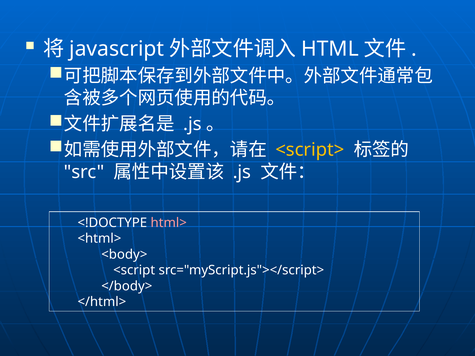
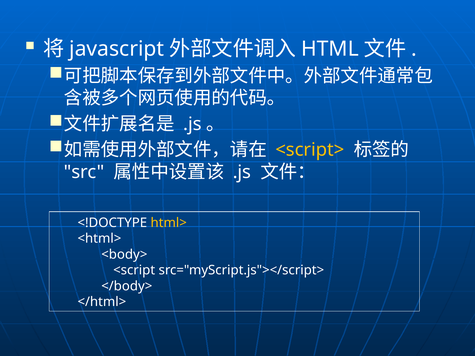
html> colour: pink -> yellow
